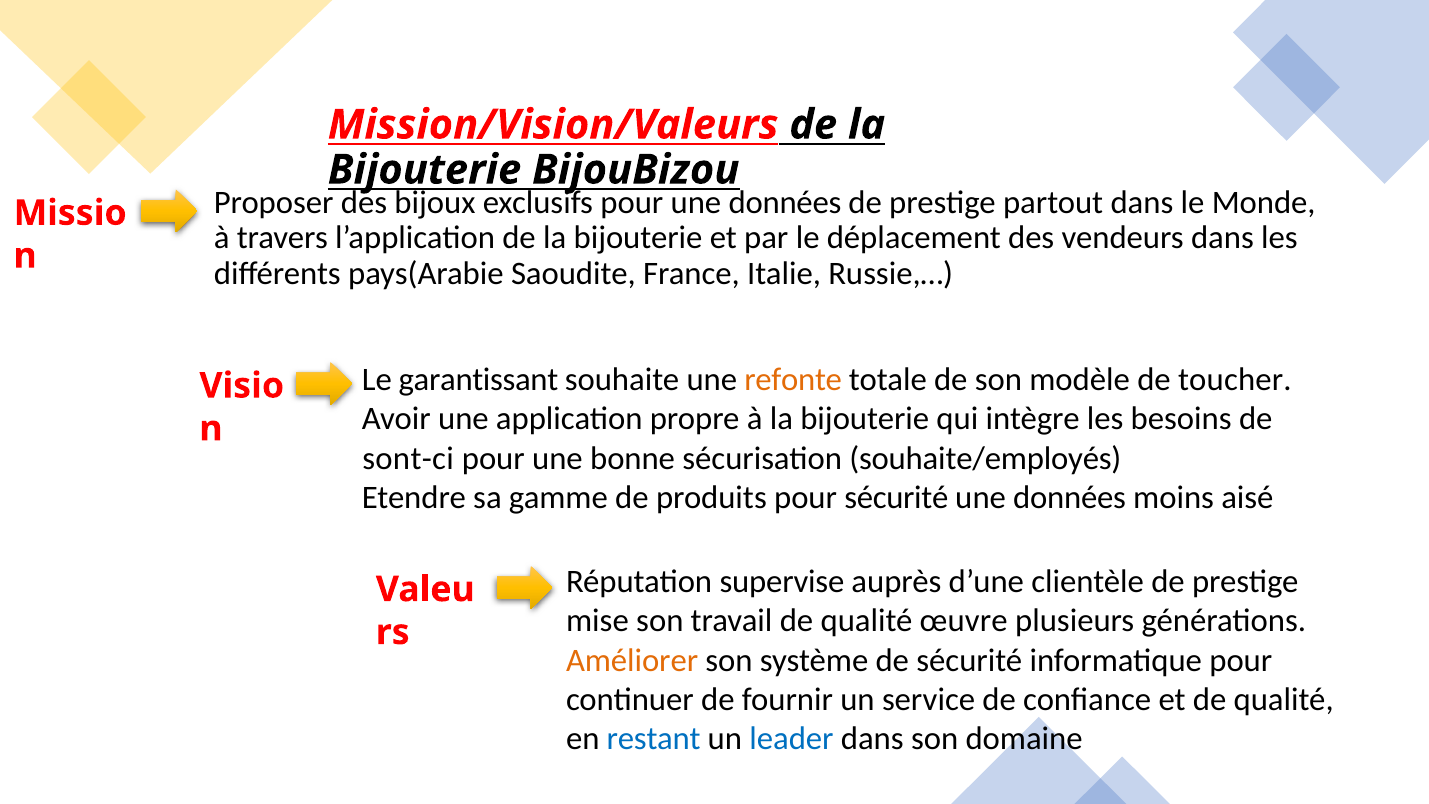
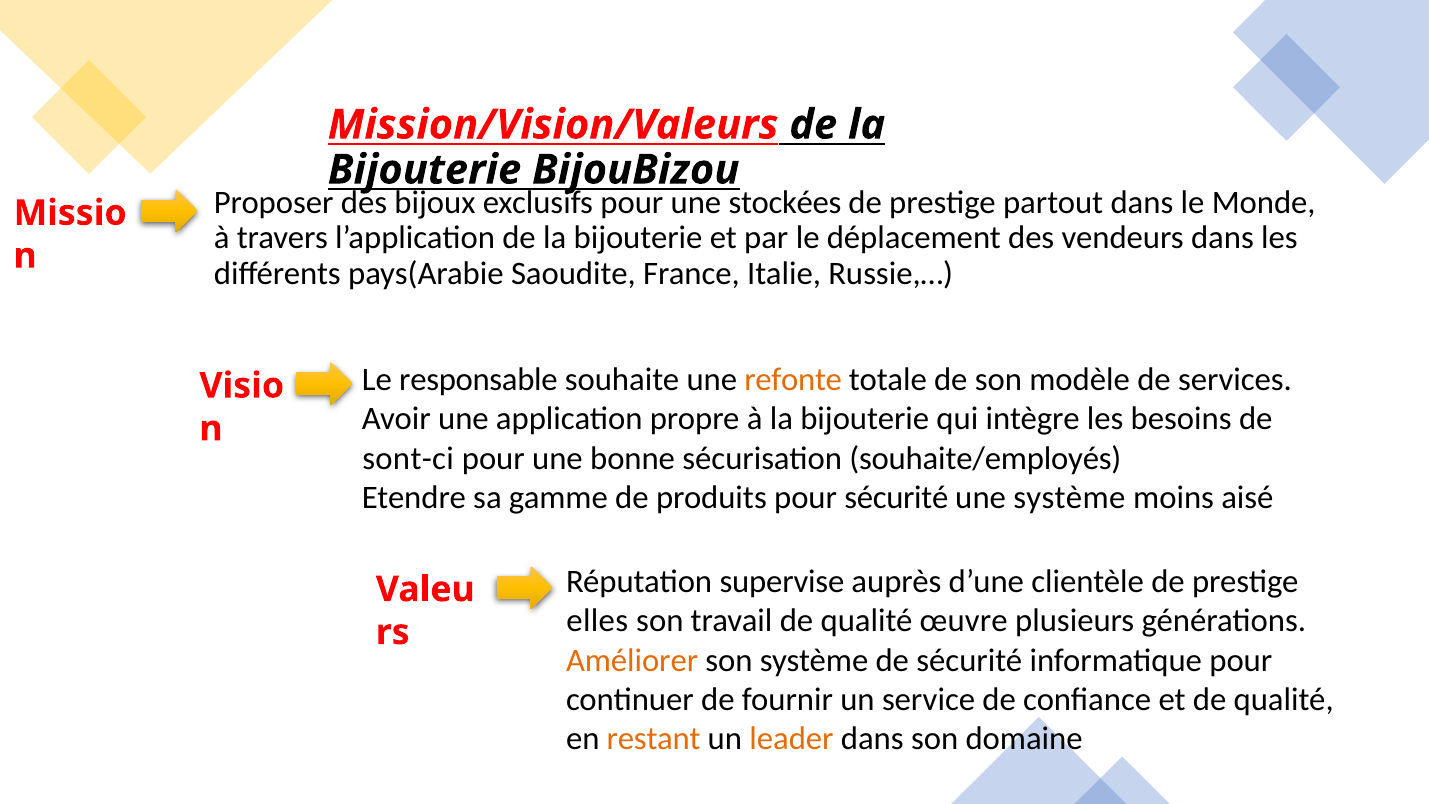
données at (785, 203): données -> stockées
garantissant: garantissant -> responsable
toucher: toucher -> services
données at (1070, 497): données -> système
mise: mise -> elles
restant colour: blue -> orange
leader colour: blue -> orange
